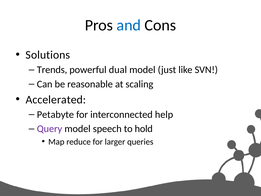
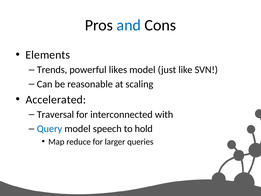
Solutions: Solutions -> Elements
dual: dual -> likes
Petabyte: Petabyte -> Traversal
help: help -> with
Query colour: purple -> blue
